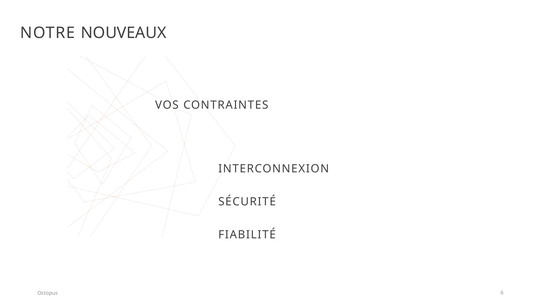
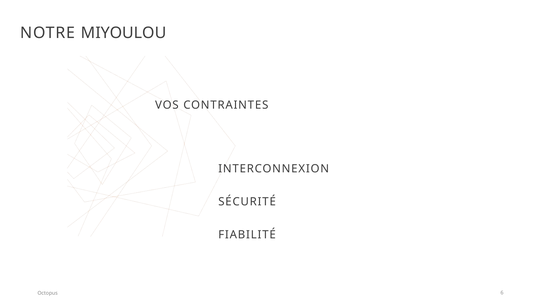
NOUVEAUX: NOUVEAUX -> MIYOULOU
